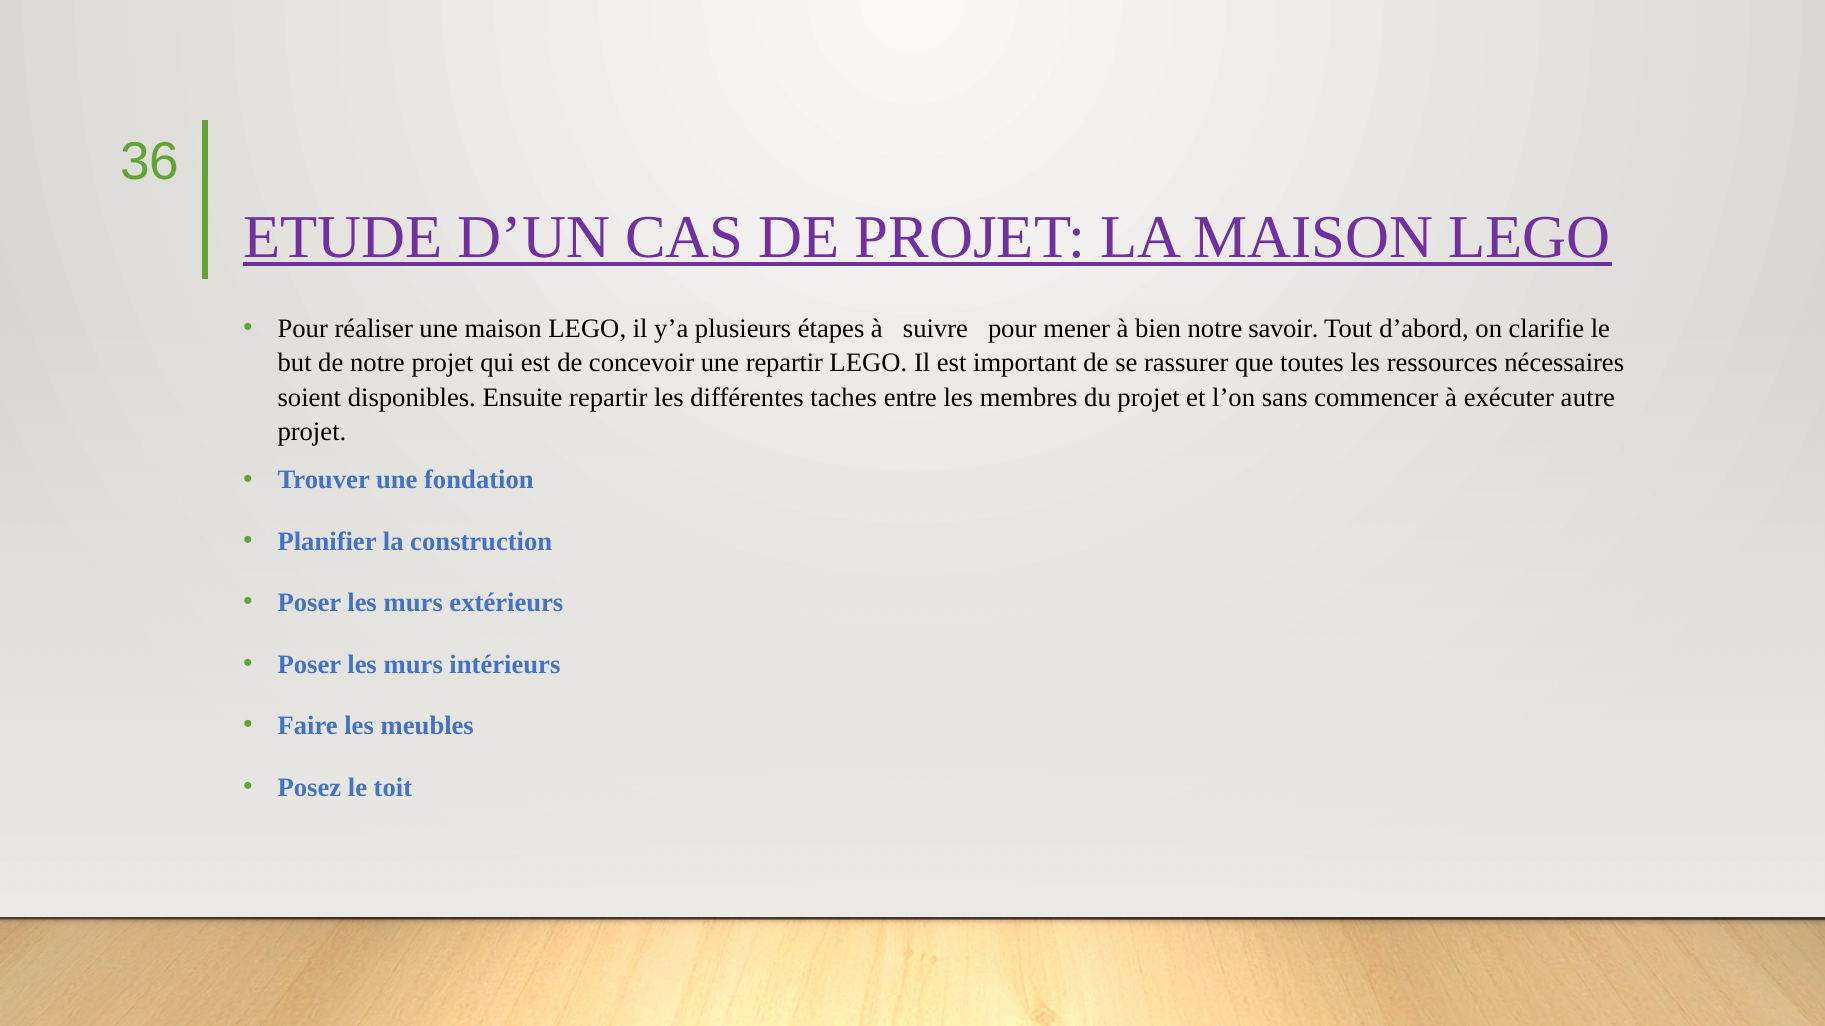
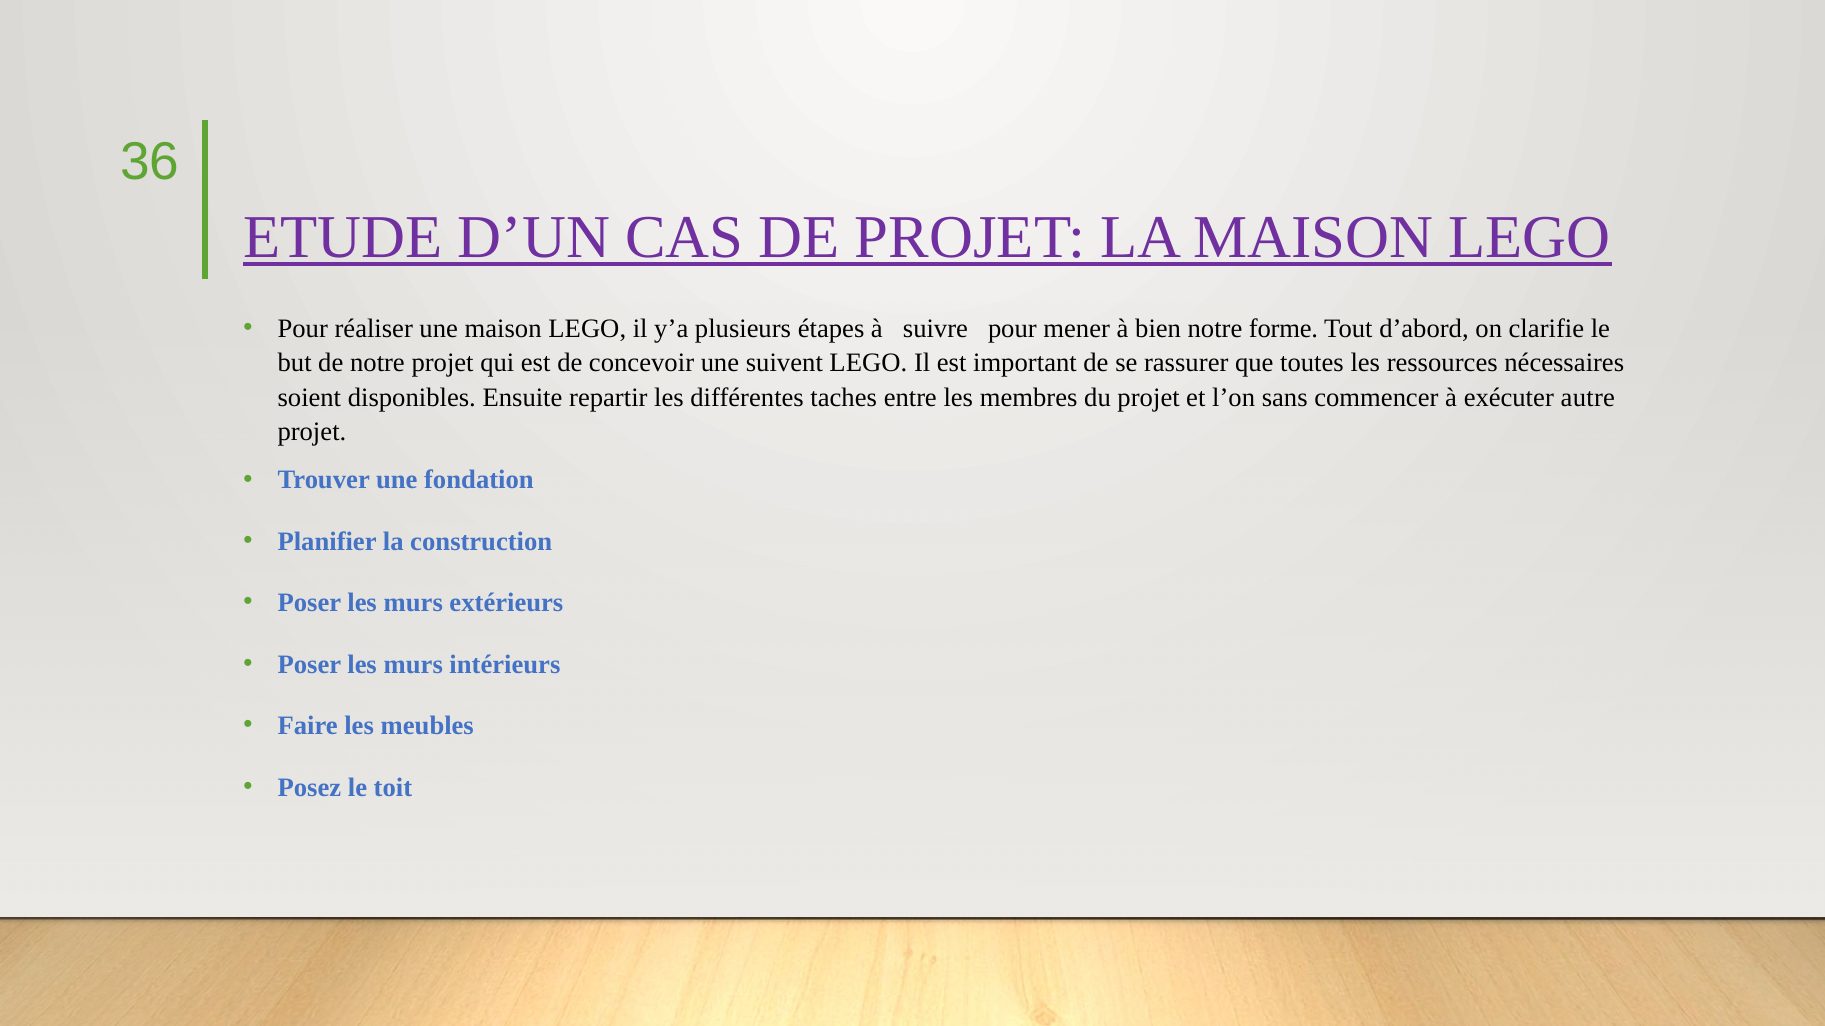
savoir: savoir -> forme
une repartir: repartir -> suivent
